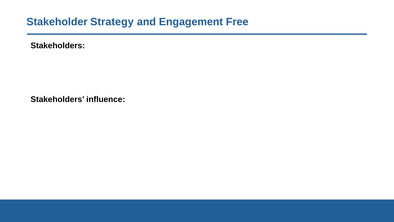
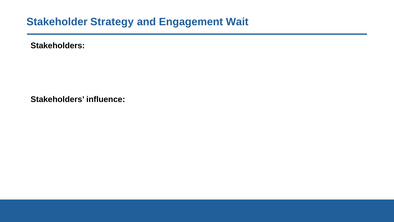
Free: Free -> Wait
